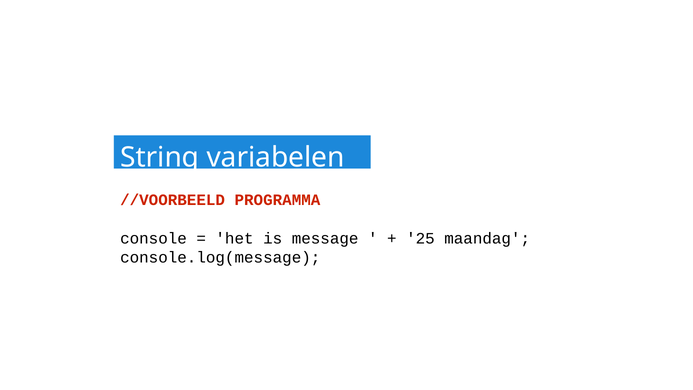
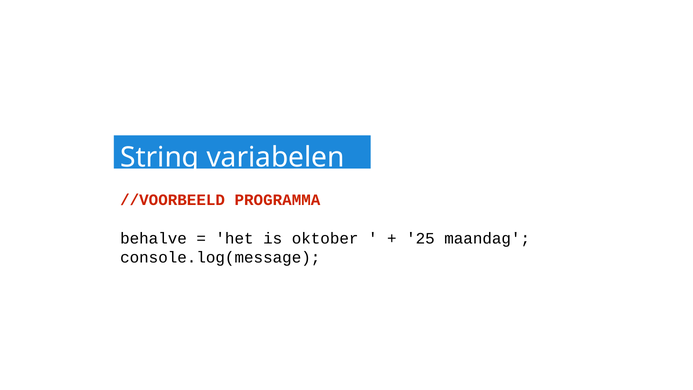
console: console -> behalve
message: message -> oktober
